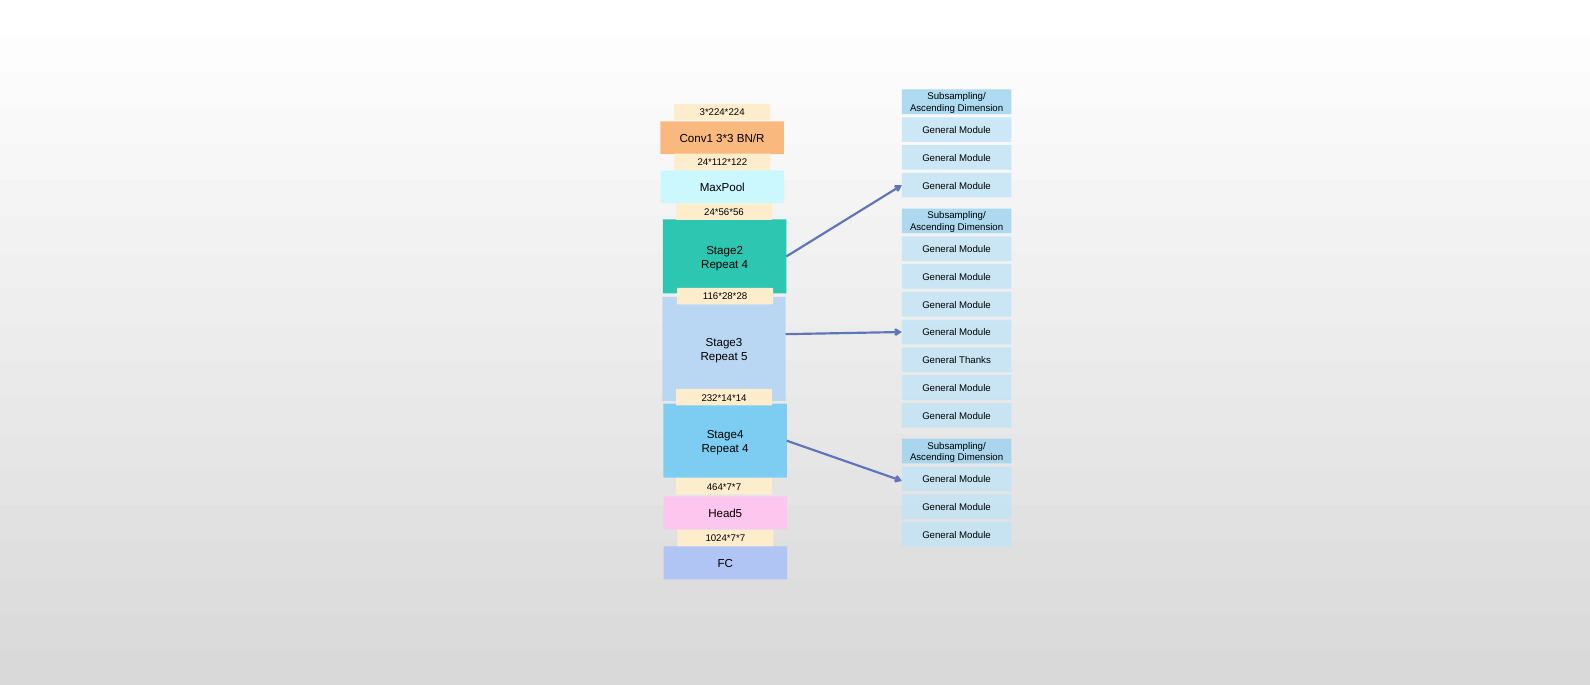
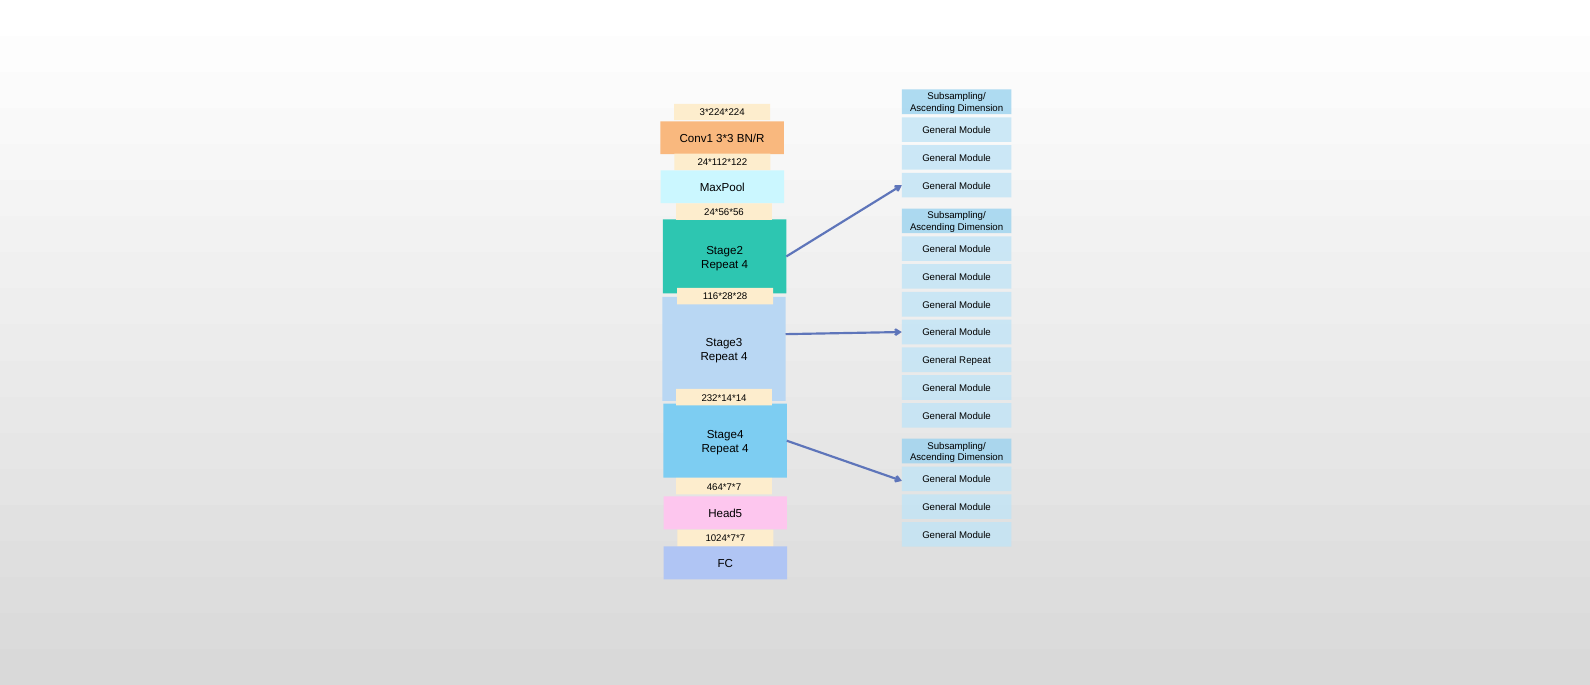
5 at (744, 357): 5 -> 4
General Thanks: Thanks -> Repeat
